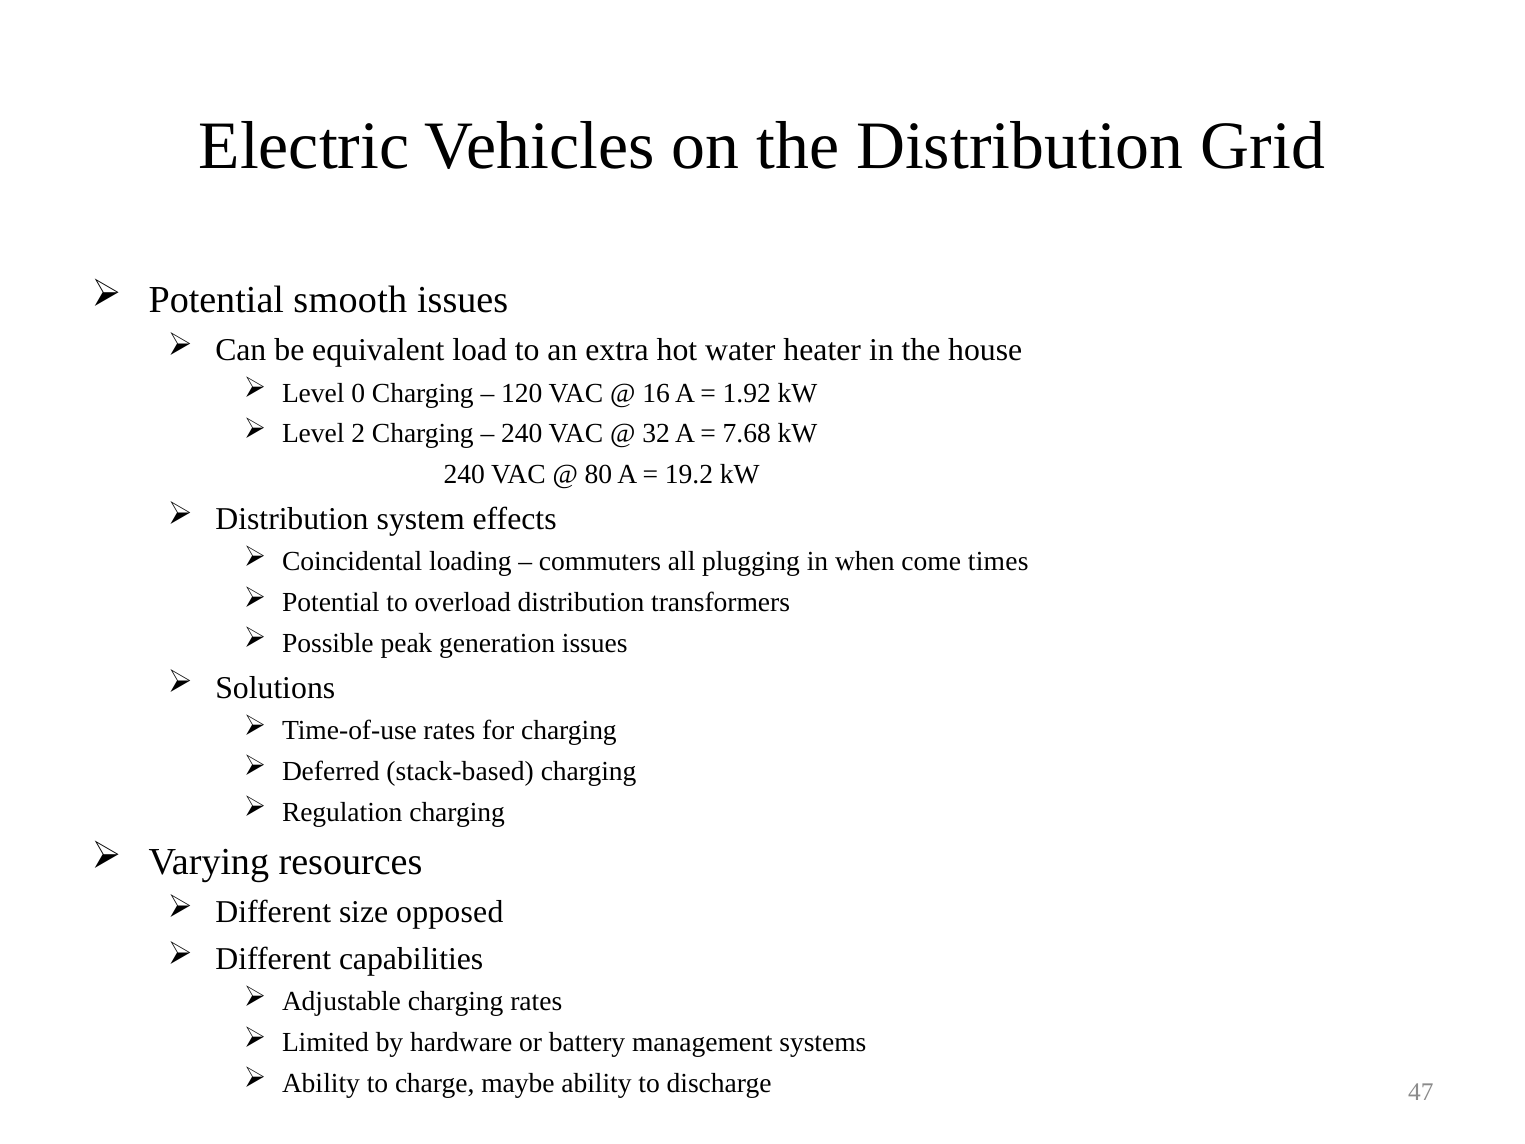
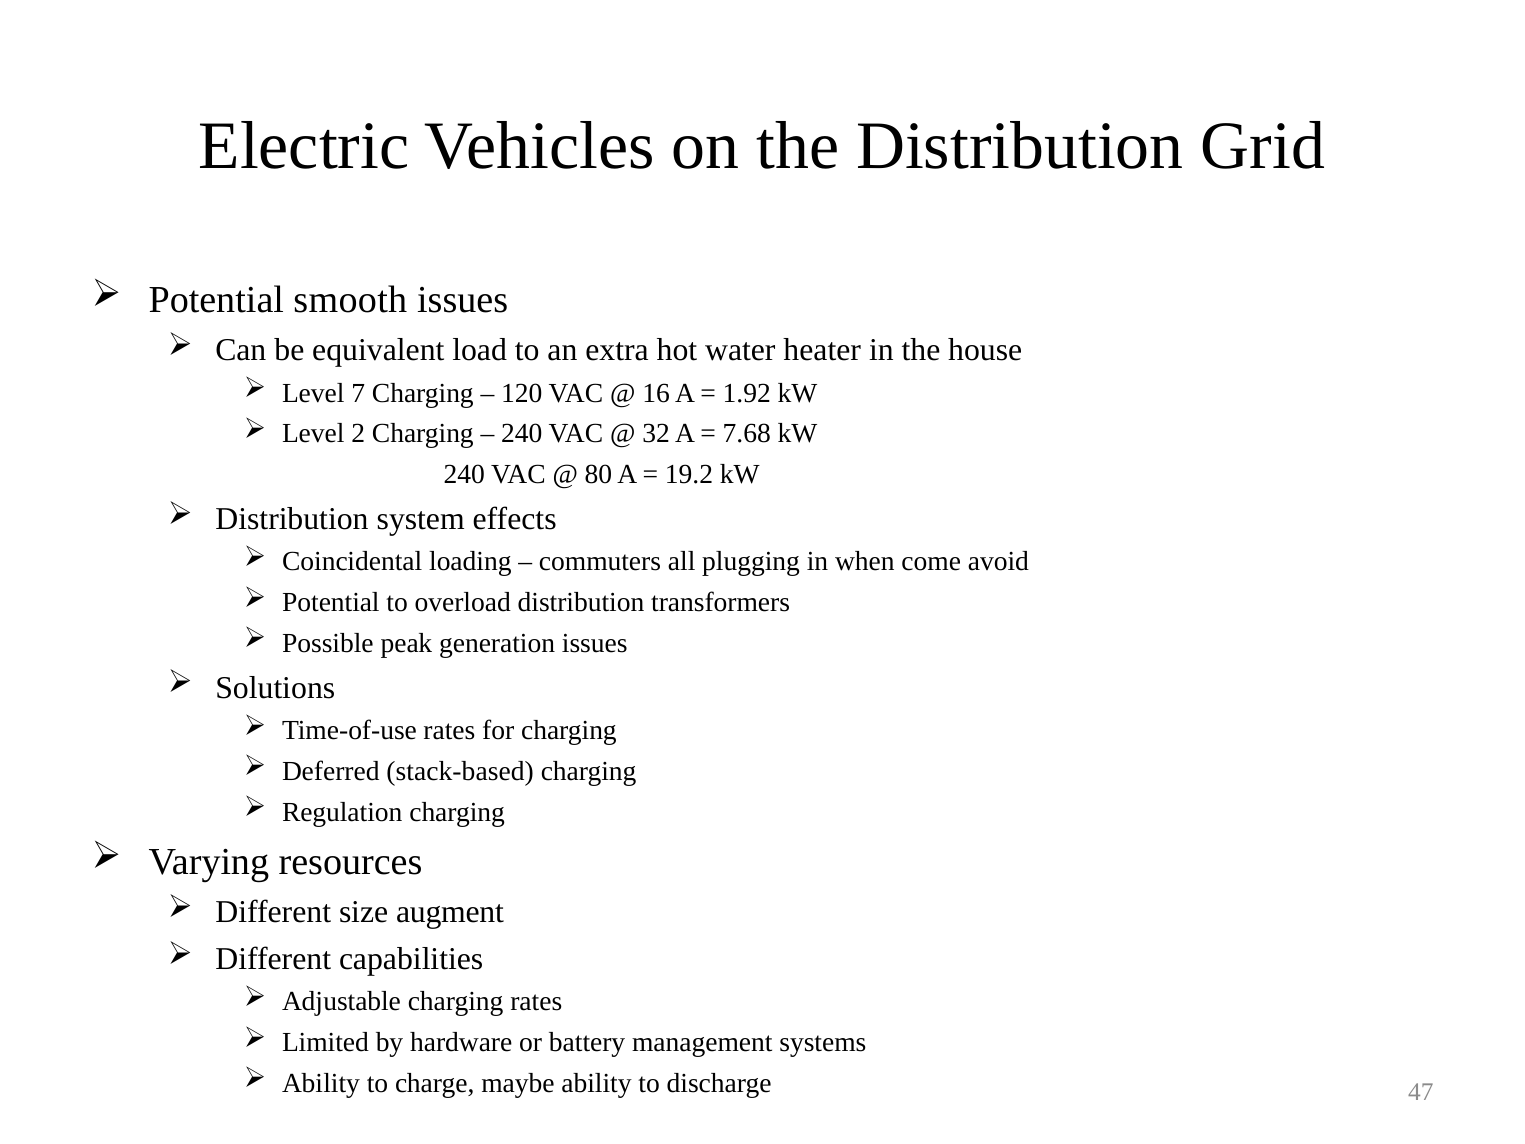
0: 0 -> 7
times: times -> avoid
opposed: opposed -> augment
